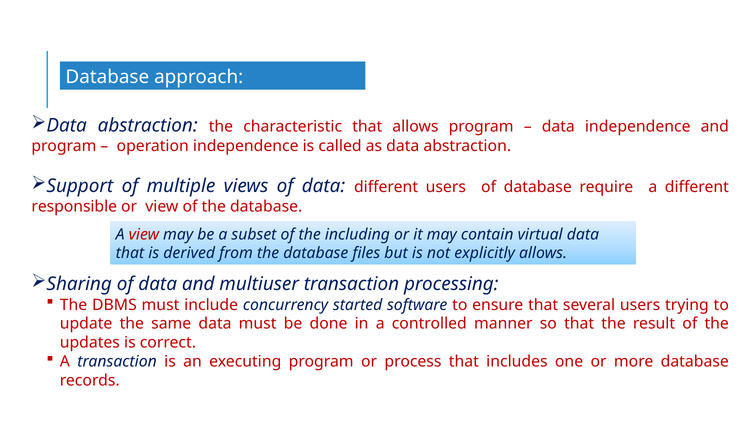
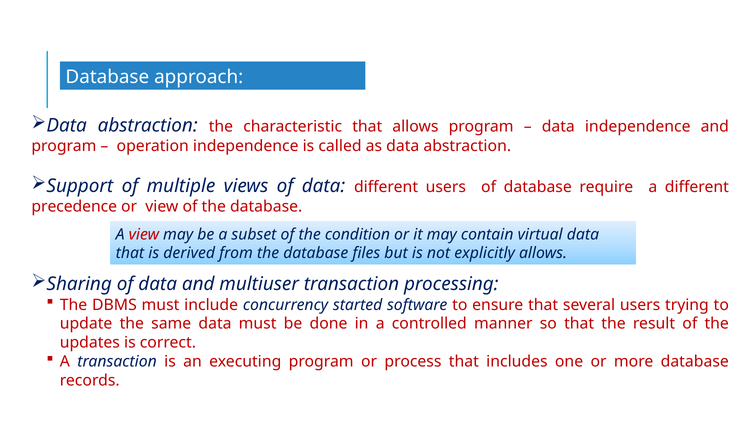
responsible: responsible -> precedence
including: including -> condition
